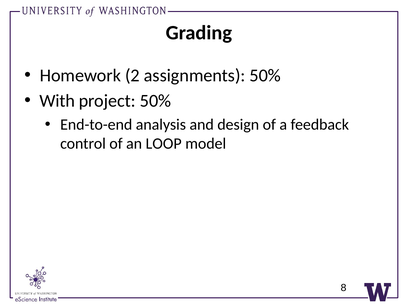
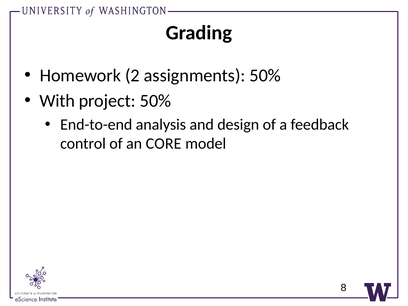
LOOP: LOOP -> CORE
